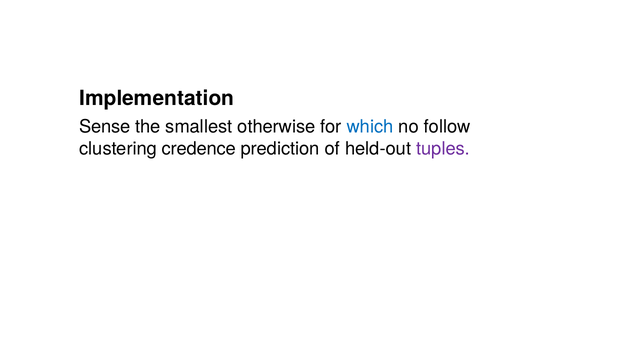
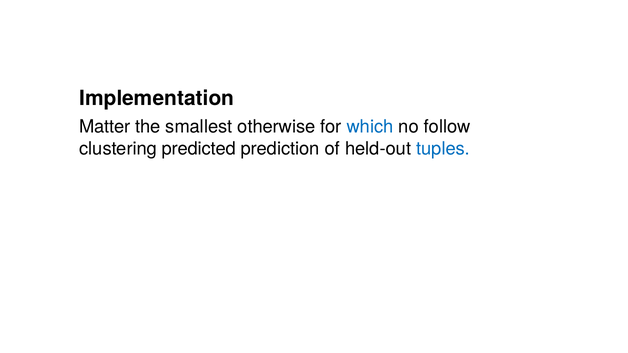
Sense: Sense -> Matter
credence: credence -> predicted
tuples colour: purple -> blue
